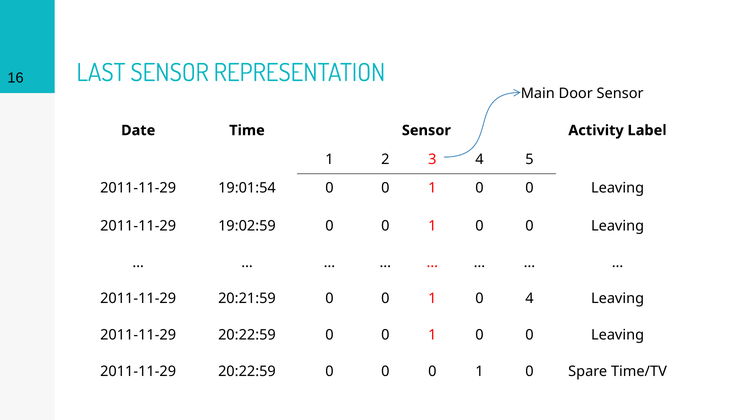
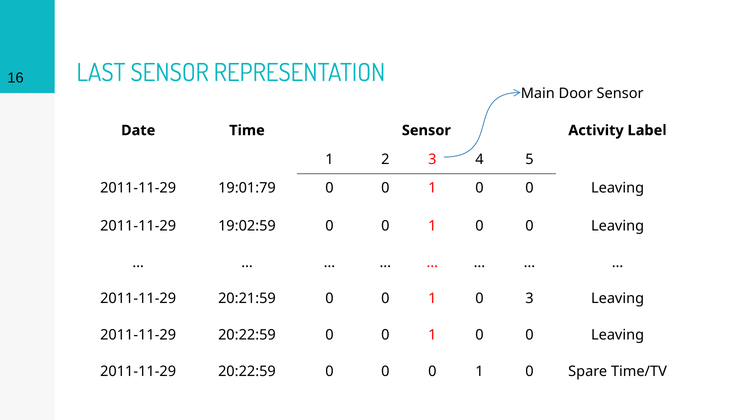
19:01:54: 19:01:54 -> 19:01:79
0 4: 4 -> 3
